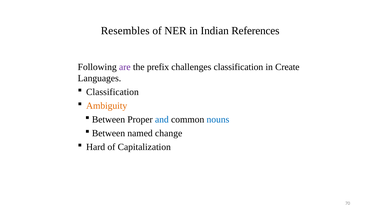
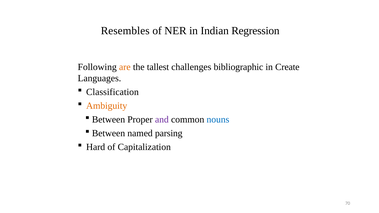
References: References -> Regression
are colour: purple -> orange
prefix: prefix -> tallest
challenges classification: classification -> bibliographic
and colour: blue -> purple
change: change -> parsing
